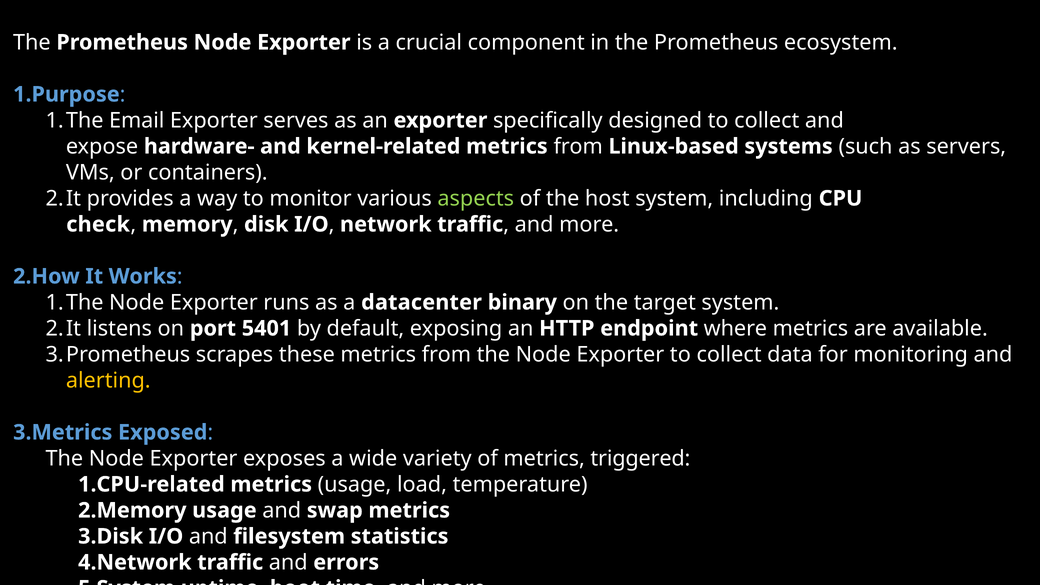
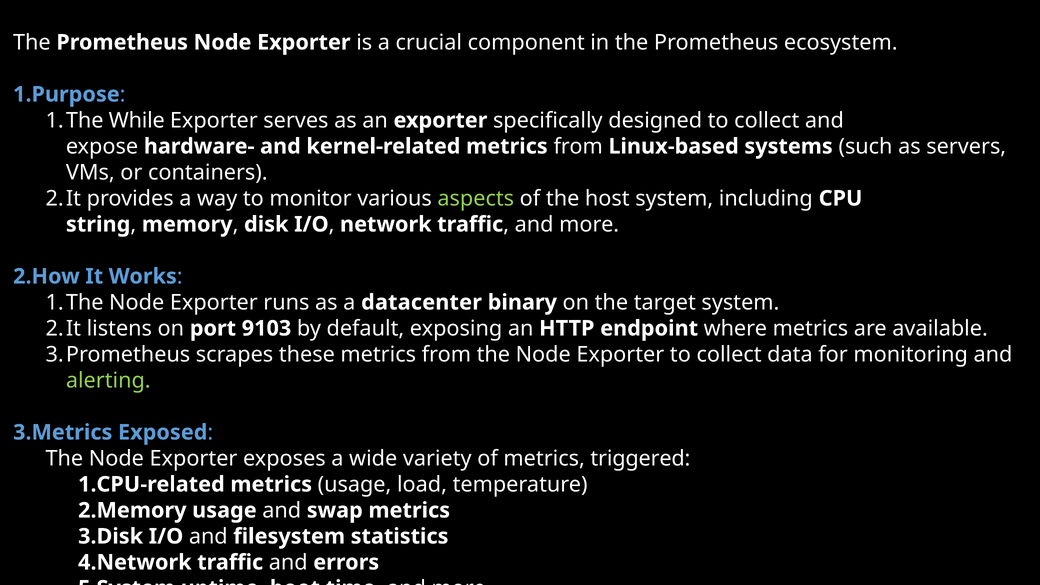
Email: Email -> While
check: check -> string
5401: 5401 -> 9103
alerting colour: yellow -> light green
